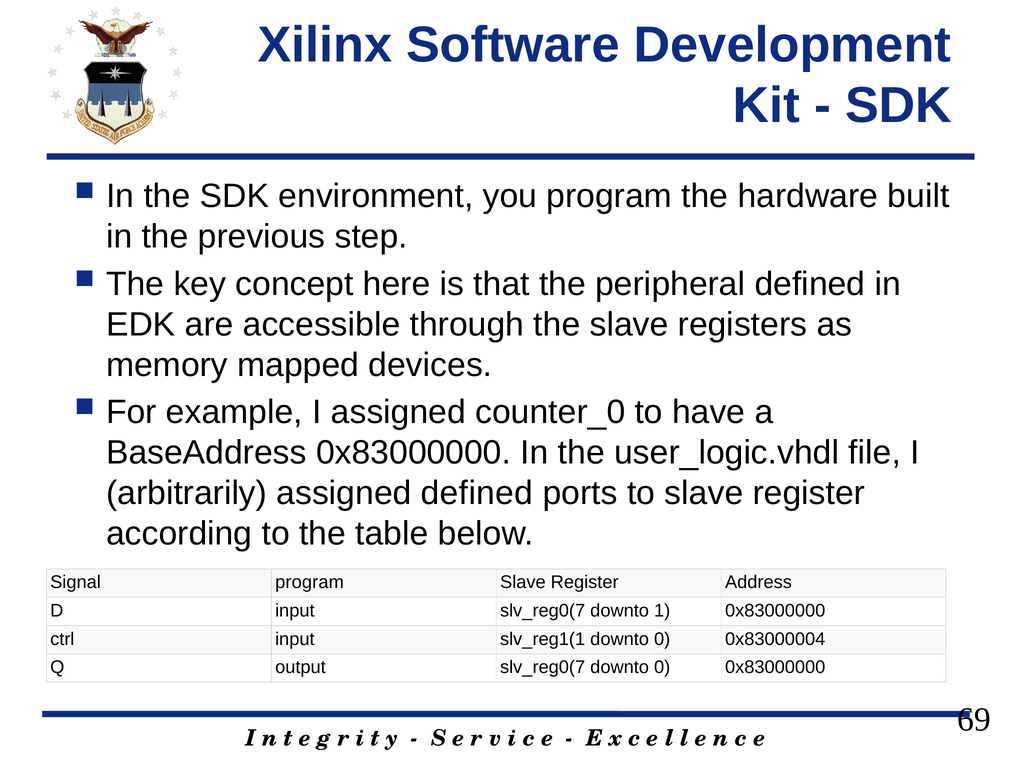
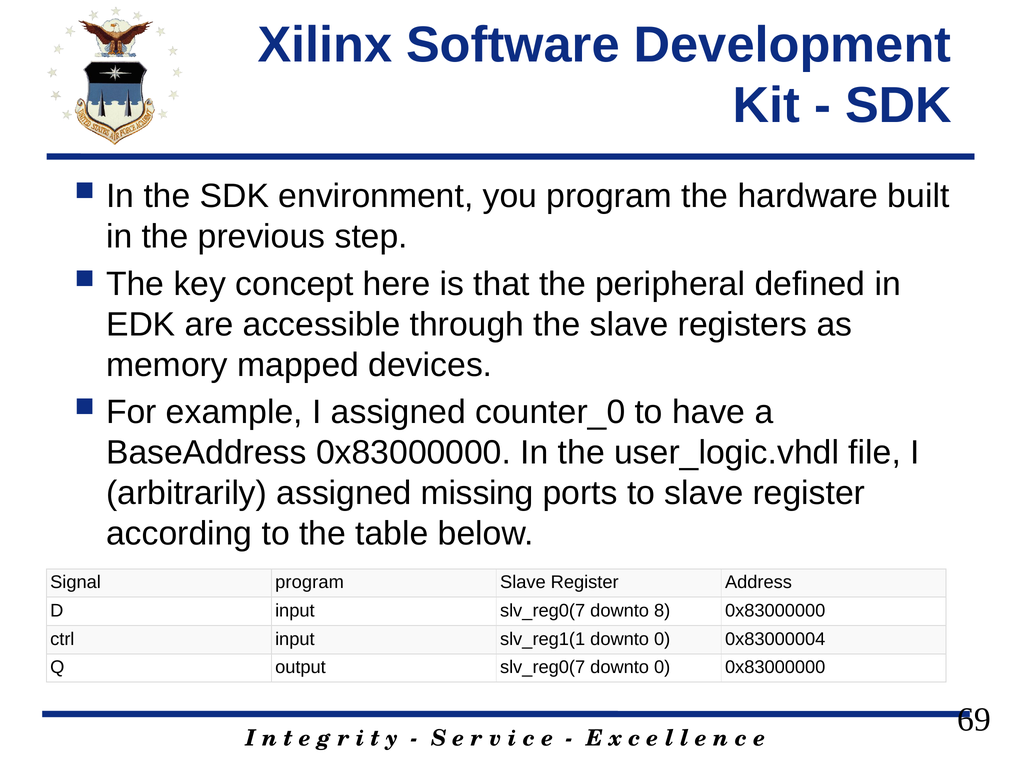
assigned defined: defined -> missing
1: 1 -> 8
